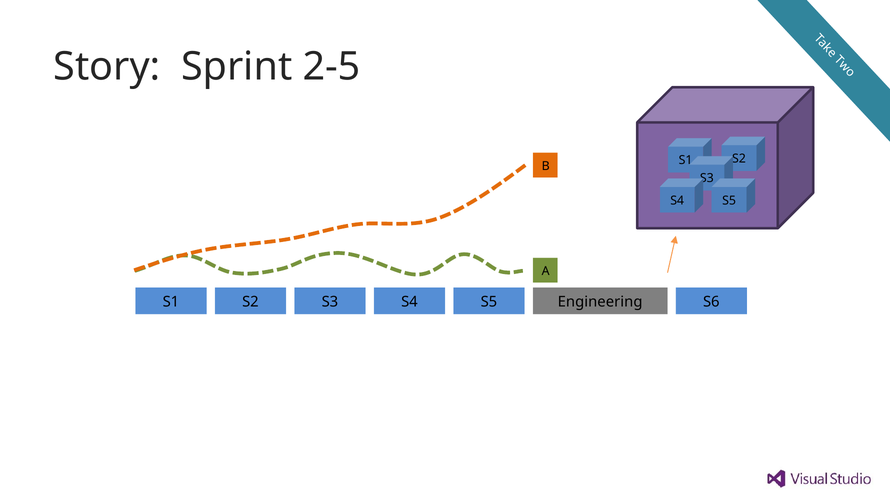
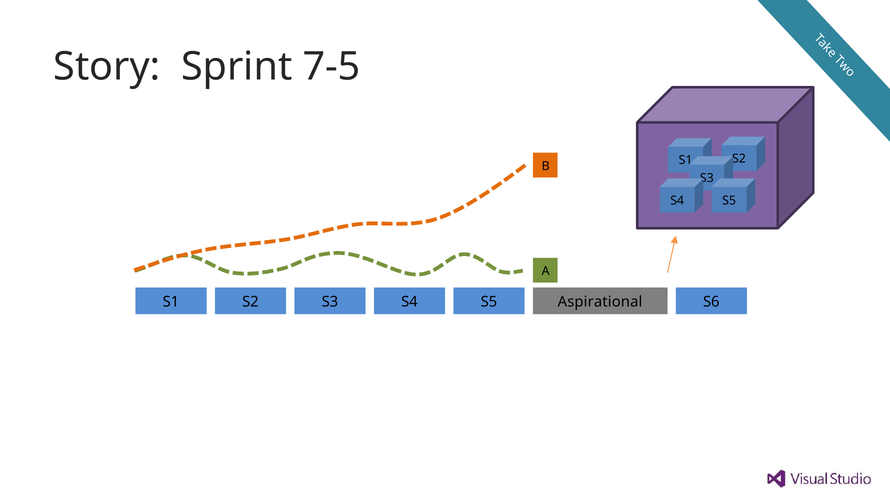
2-5: 2-5 -> 7-5
Engineering: Engineering -> Aspirational
